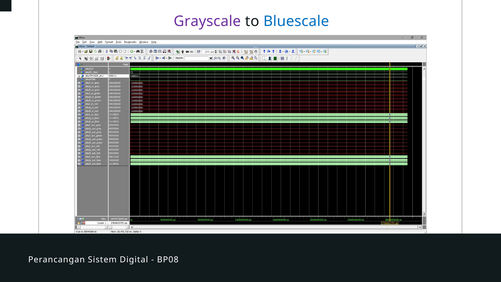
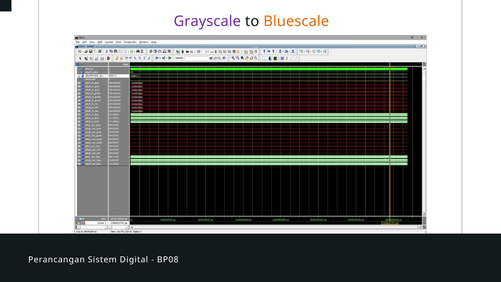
Bluescale colour: blue -> orange
